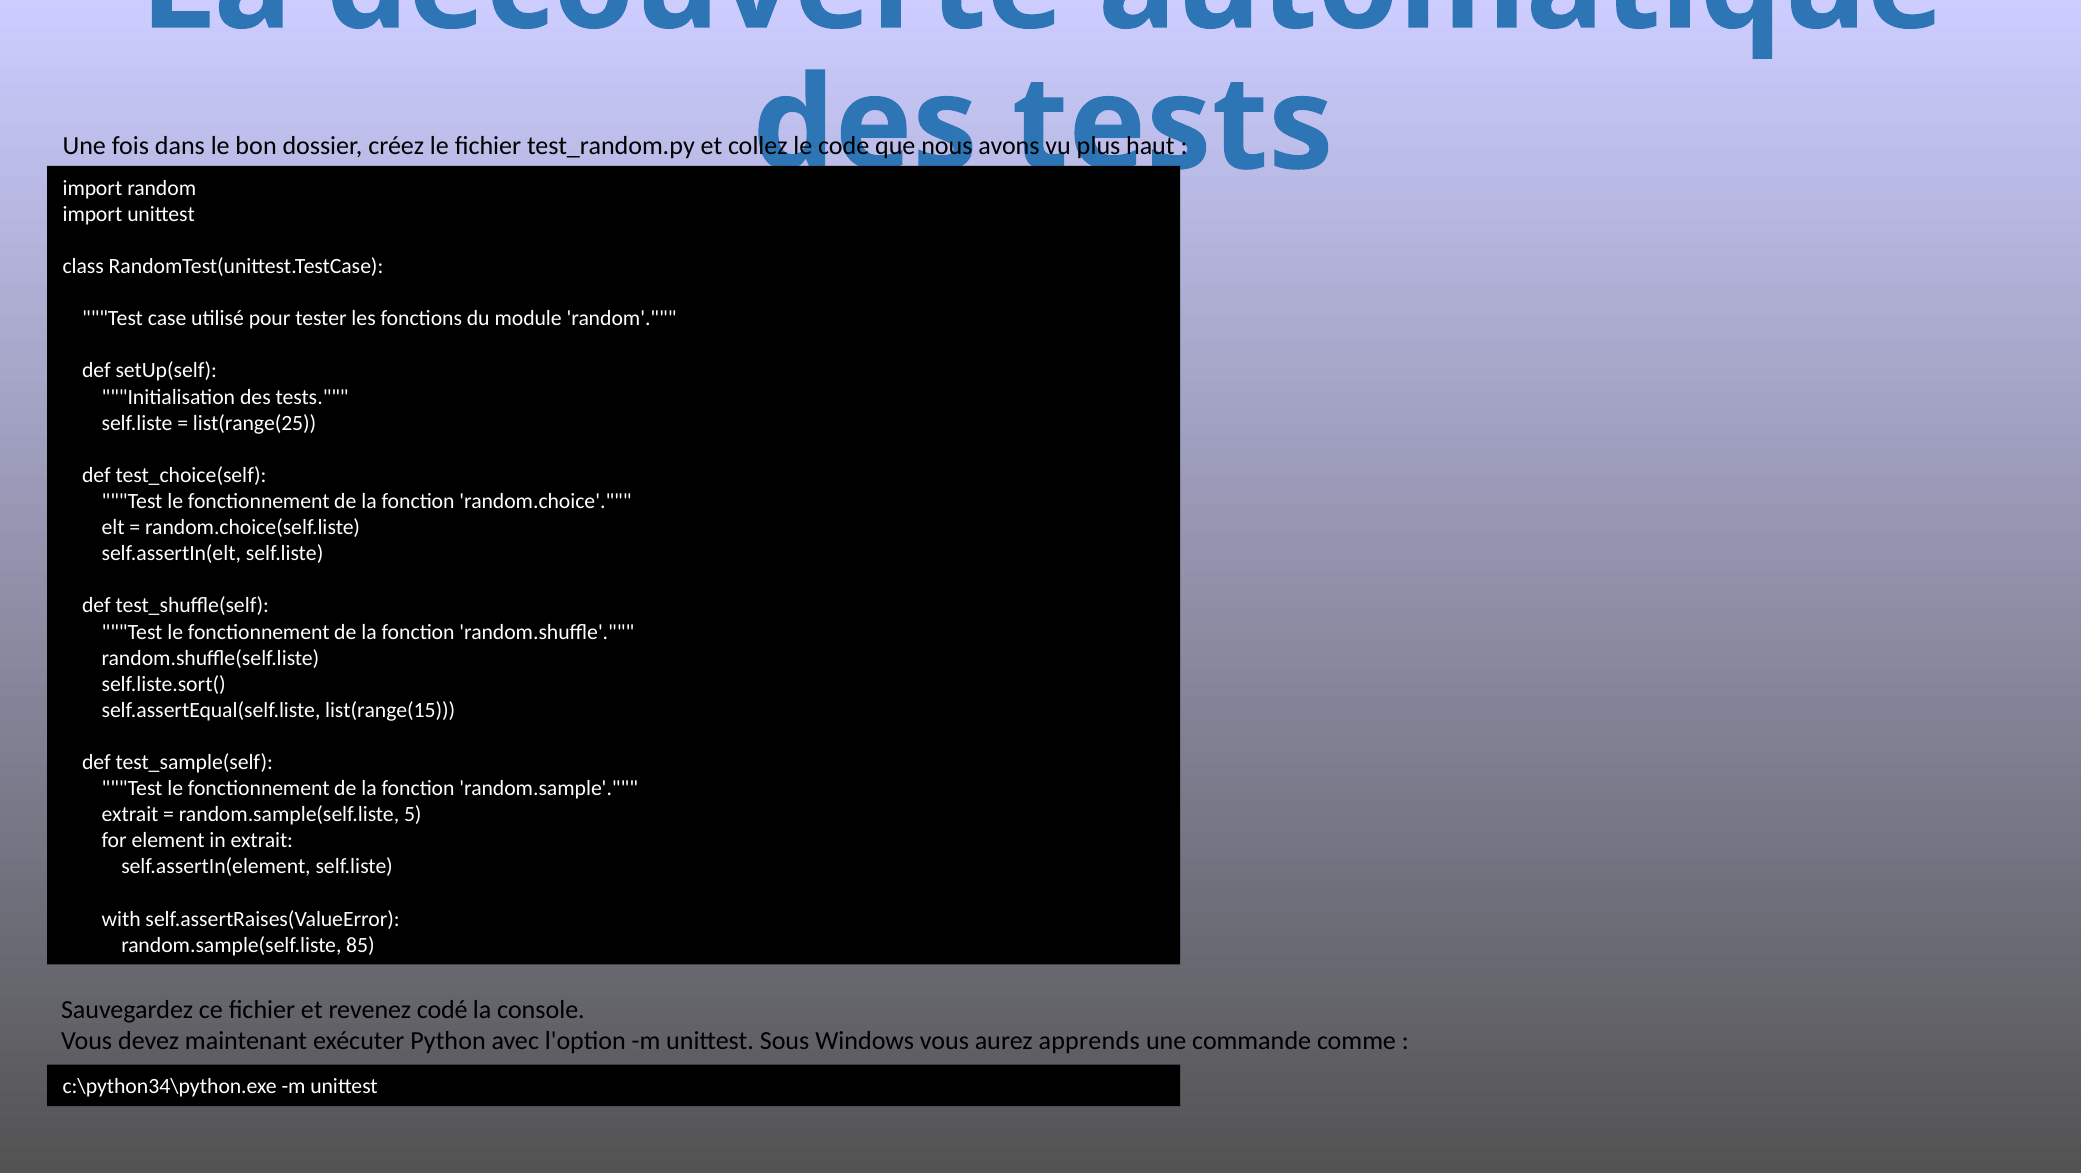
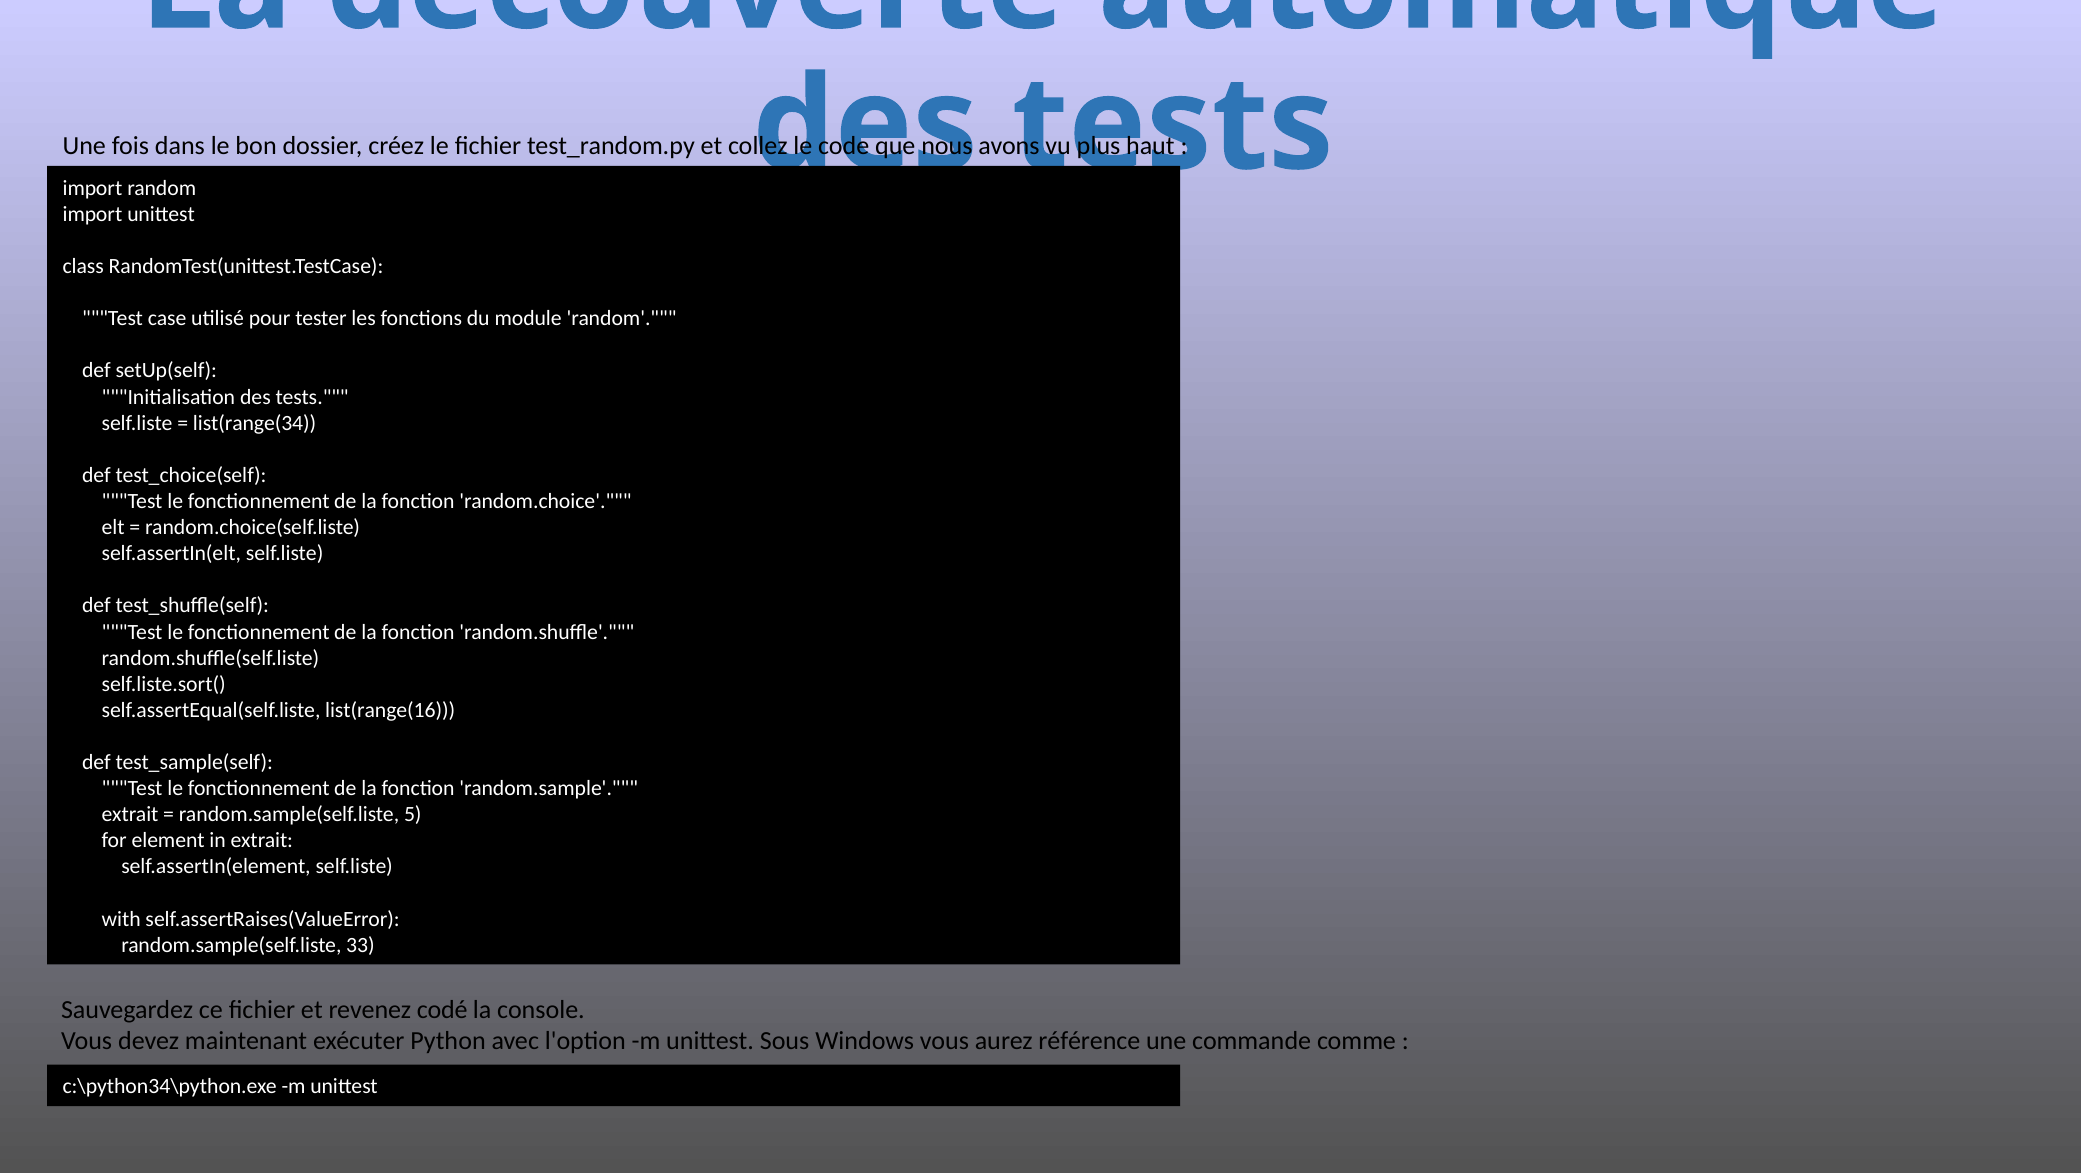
list(range(25: list(range(25 -> list(range(34
list(range(15: list(range(15 -> list(range(16
85: 85 -> 33
apprends: apprends -> référence
